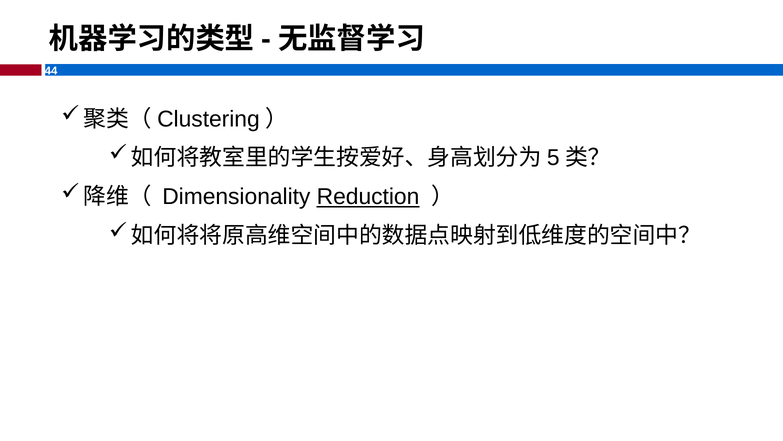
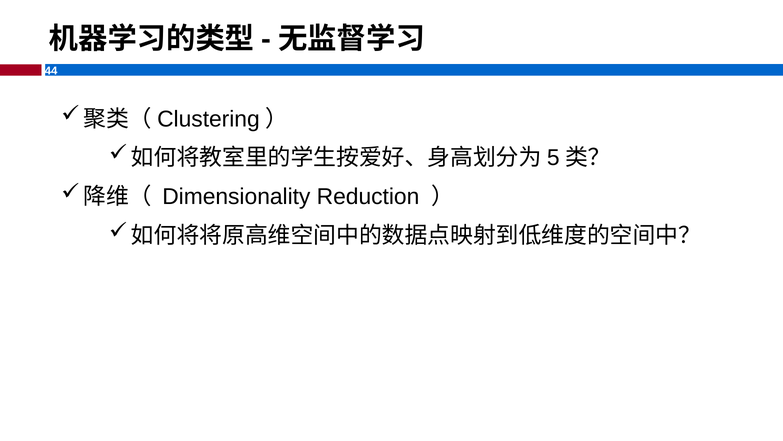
Reduction underline: present -> none
